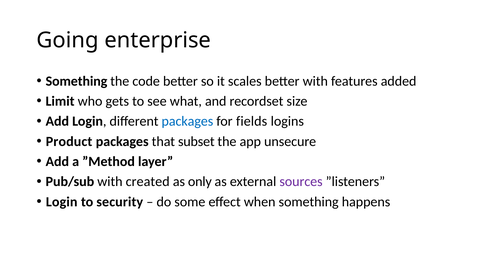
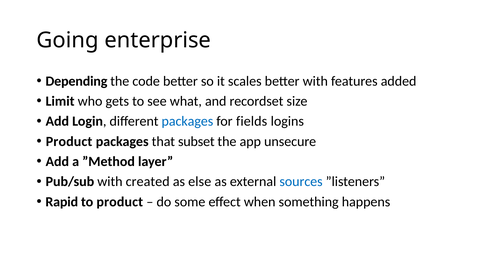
Something at (76, 81): Something -> Depending
only: only -> else
sources colour: purple -> blue
Login at (62, 202): Login -> Rapid
to security: security -> product
